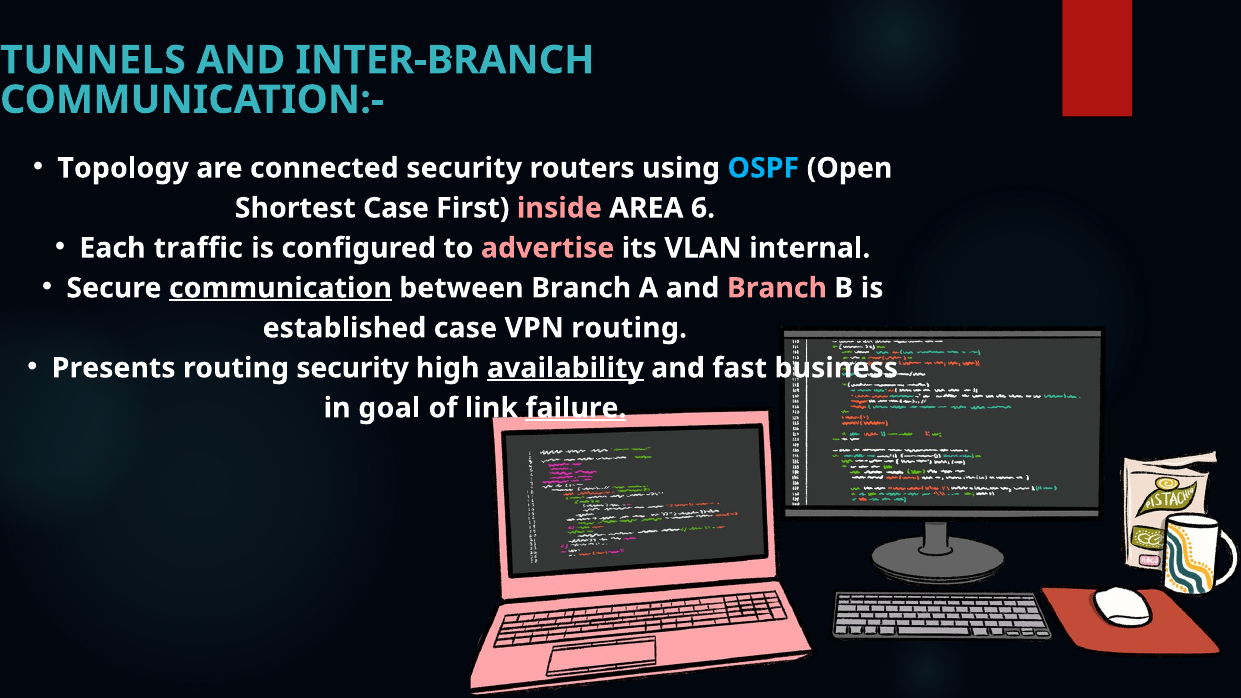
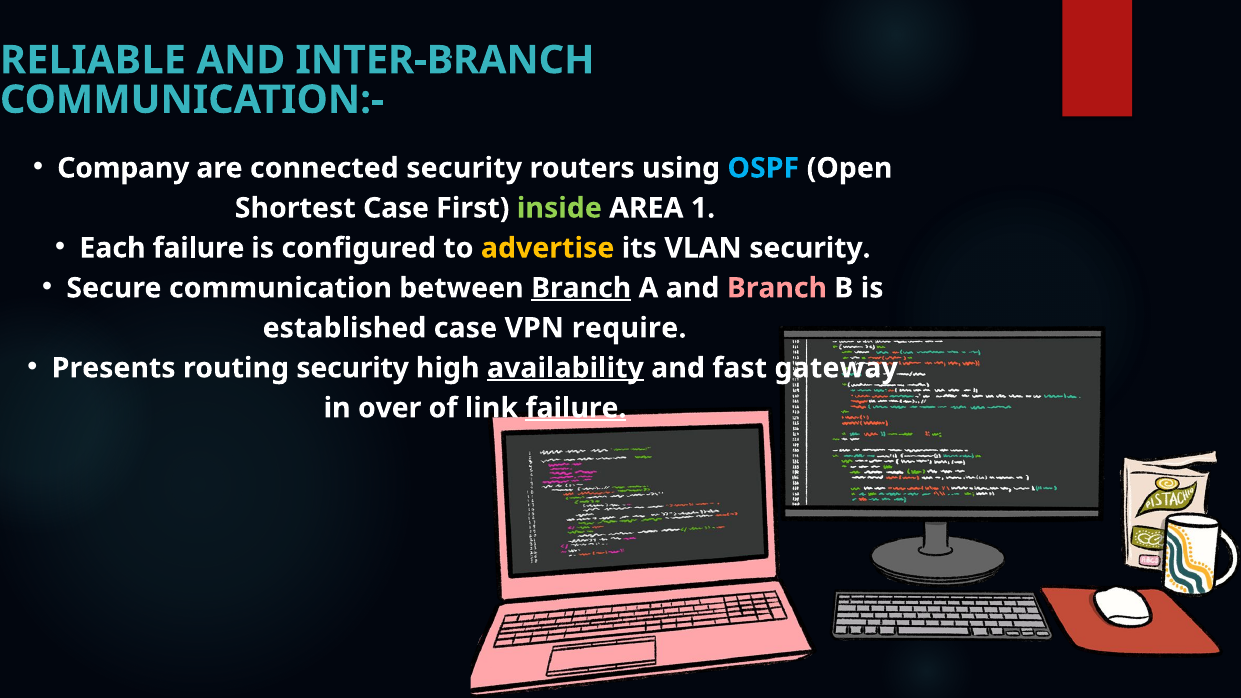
TUNNELS: TUNNELS -> RELIABLE
Topology: Topology -> Company
inside colour: pink -> light green
6: 6 -> 1
Each traffic: traffic -> failure
advertise colour: pink -> yellow
VLAN internal: internal -> security
communication underline: present -> none
Branch at (581, 288) underline: none -> present
VPN routing: routing -> require
business: business -> gateway
goal: goal -> over
